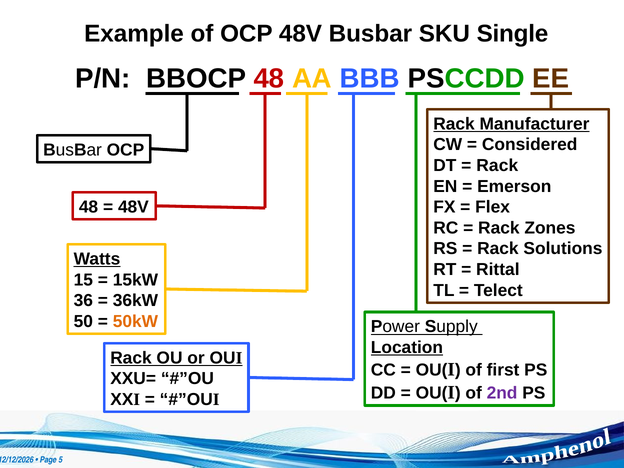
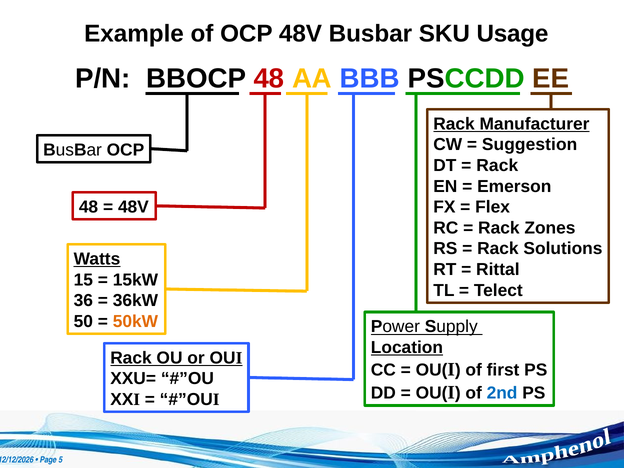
Single: Single -> Usage
Considered: Considered -> Suggestion
2nd colour: purple -> blue
